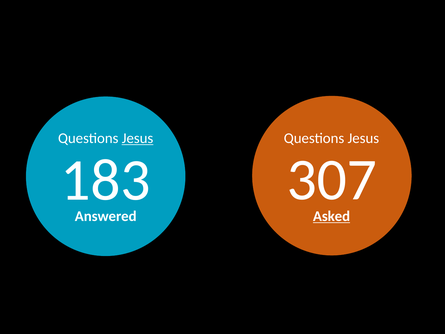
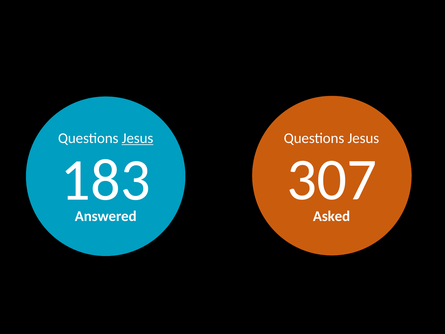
Asked underline: present -> none
